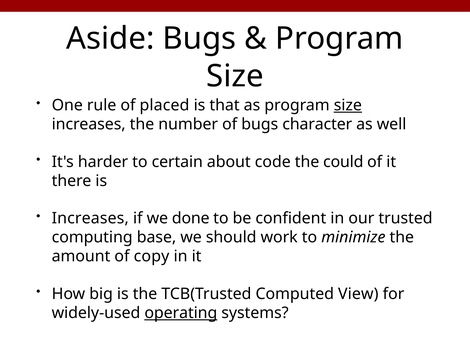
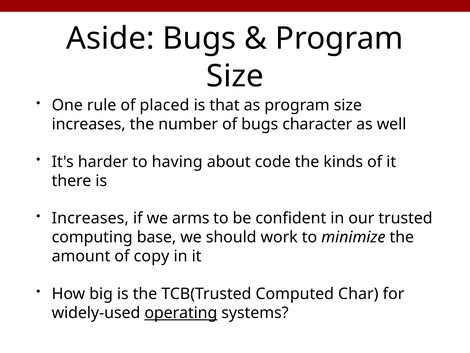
size at (348, 105) underline: present -> none
certain: certain -> having
could: could -> kinds
done: done -> arms
View: View -> Char
